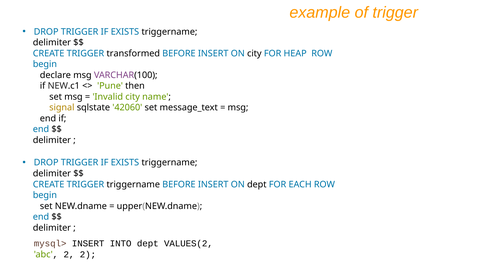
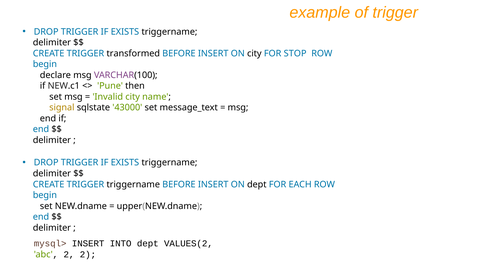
HEAP: HEAP -> STOP
42060: 42060 -> 43000
